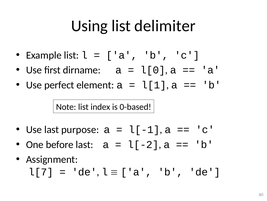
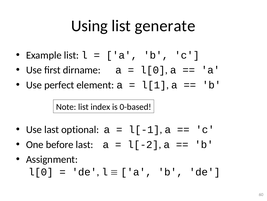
delimiter: delimiter -> generate
purpose: purpose -> optional
l[7 at (41, 171): l[7 -> l[0
